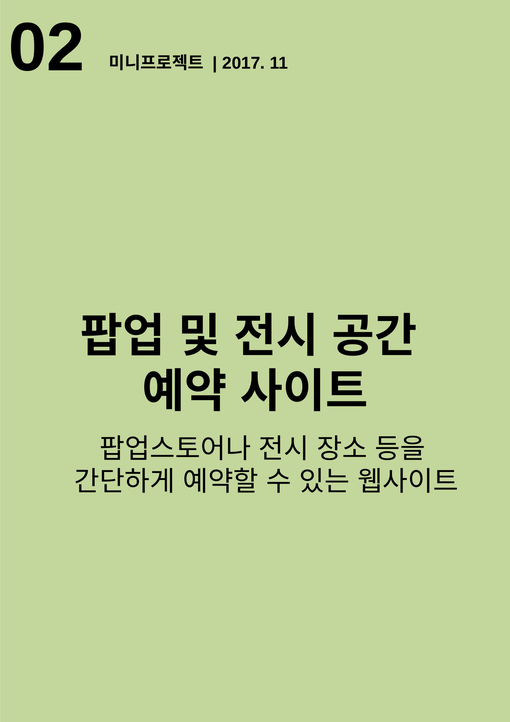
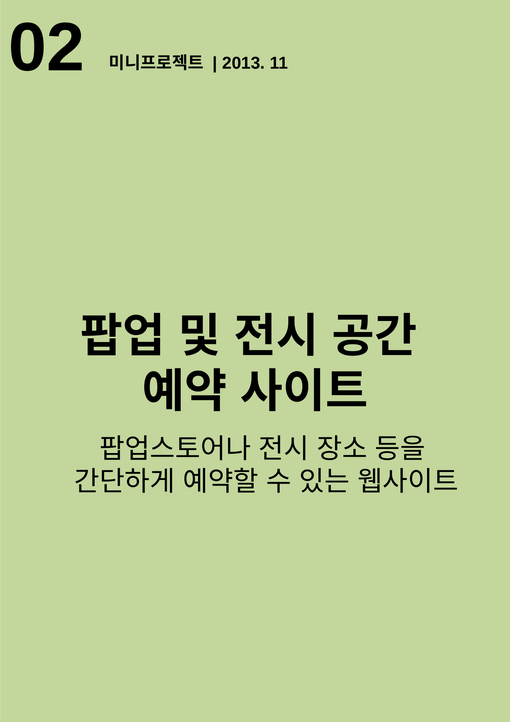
2017: 2017 -> 2013
